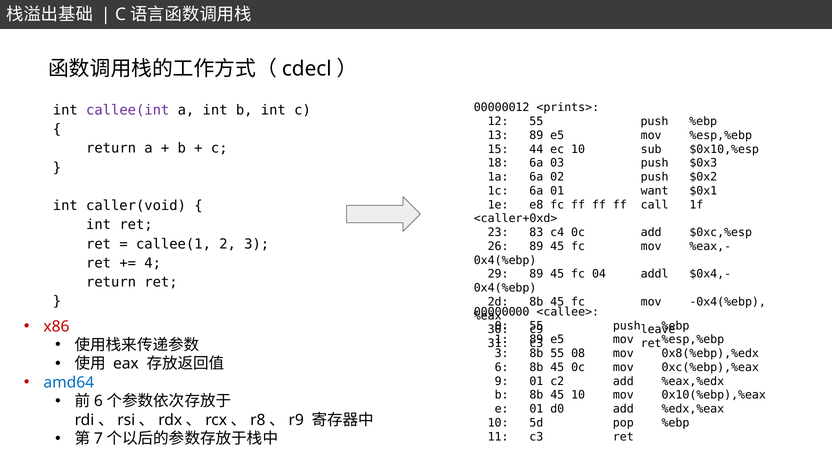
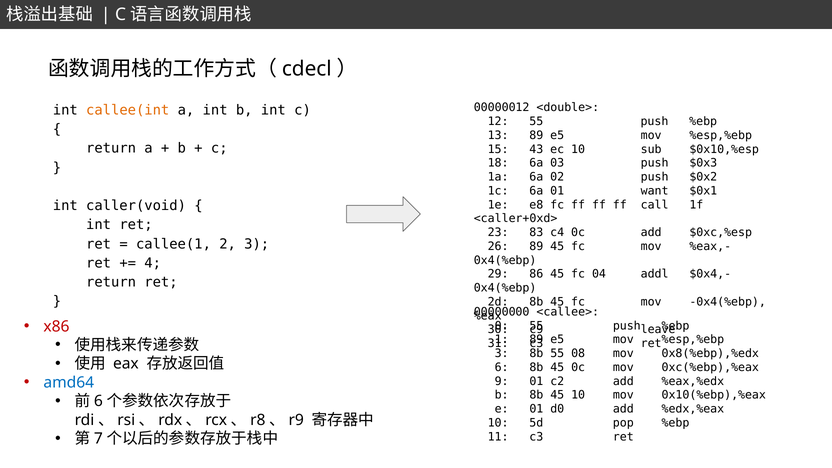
<prints>: <prints> -> <double>
callee(int colour: purple -> orange
44: 44 -> 43
29 89: 89 -> 86
